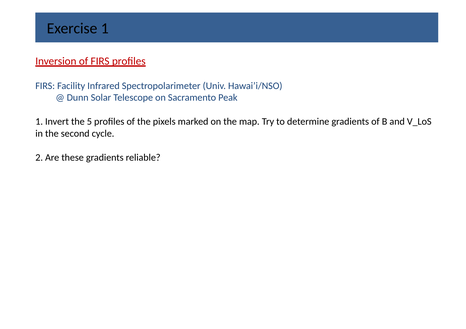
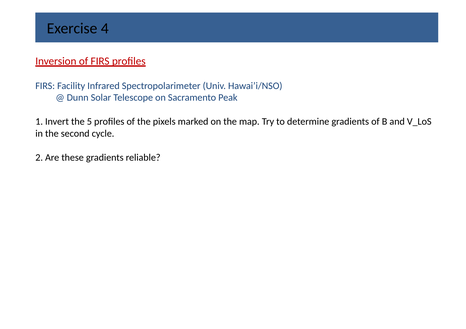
Exercise 1: 1 -> 4
